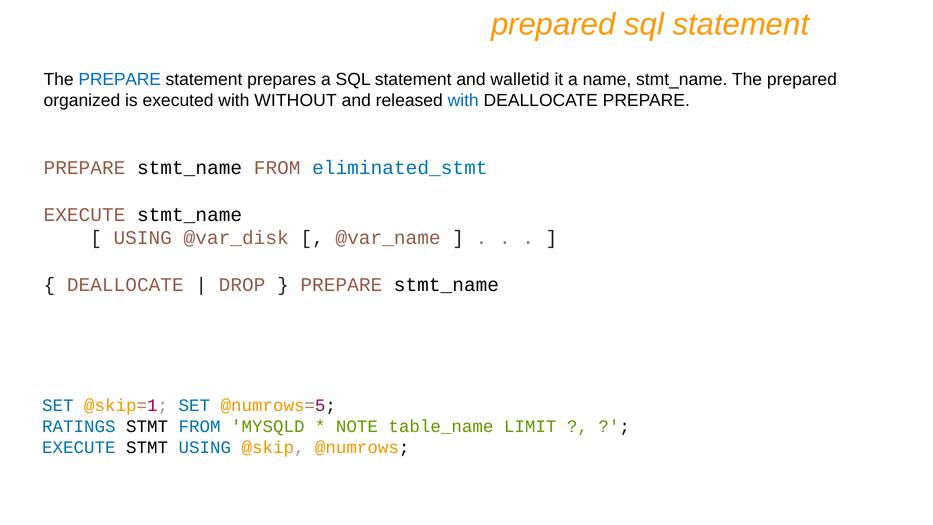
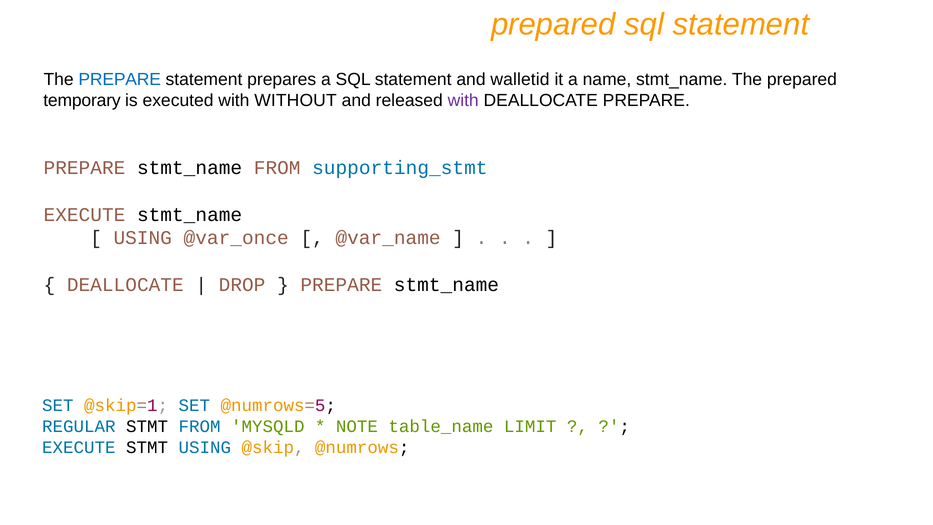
organized: organized -> temporary
with at (463, 100) colour: blue -> purple
eliminated_stmt: eliminated_stmt -> supporting_stmt
@var_disk: @var_disk -> @var_once
RATINGS: RATINGS -> REGULAR
